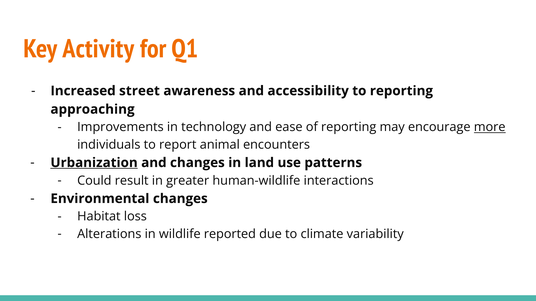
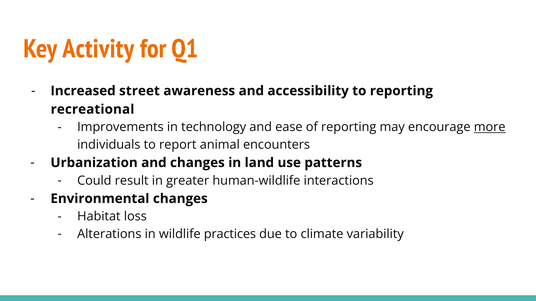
approaching: approaching -> recreational
Urbanization underline: present -> none
reported: reported -> practices
